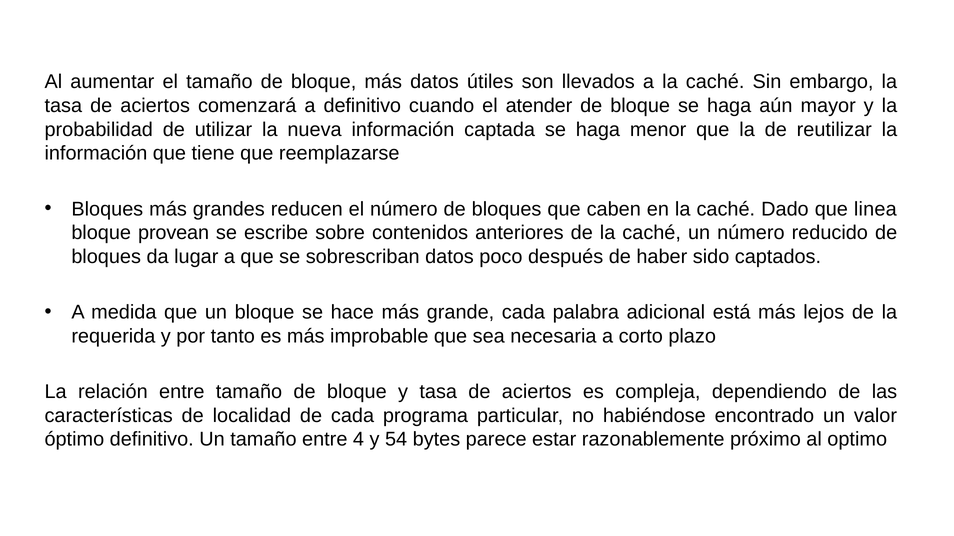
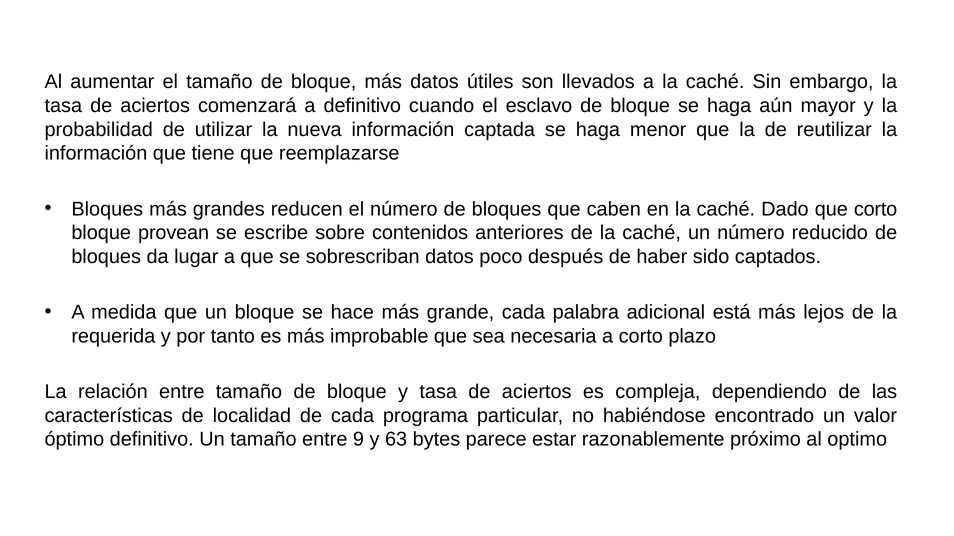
atender: atender -> esclavo
que linea: linea -> corto
4: 4 -> 9
54: 54 -> 63
